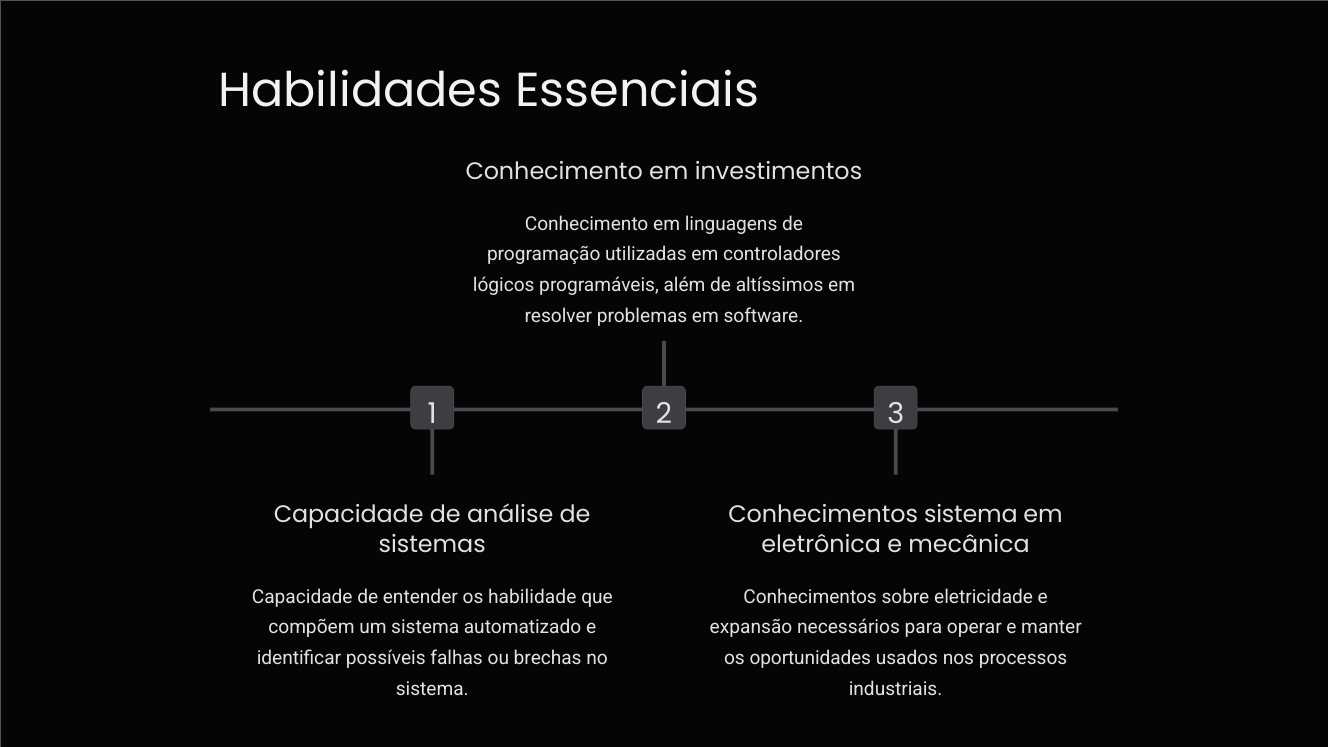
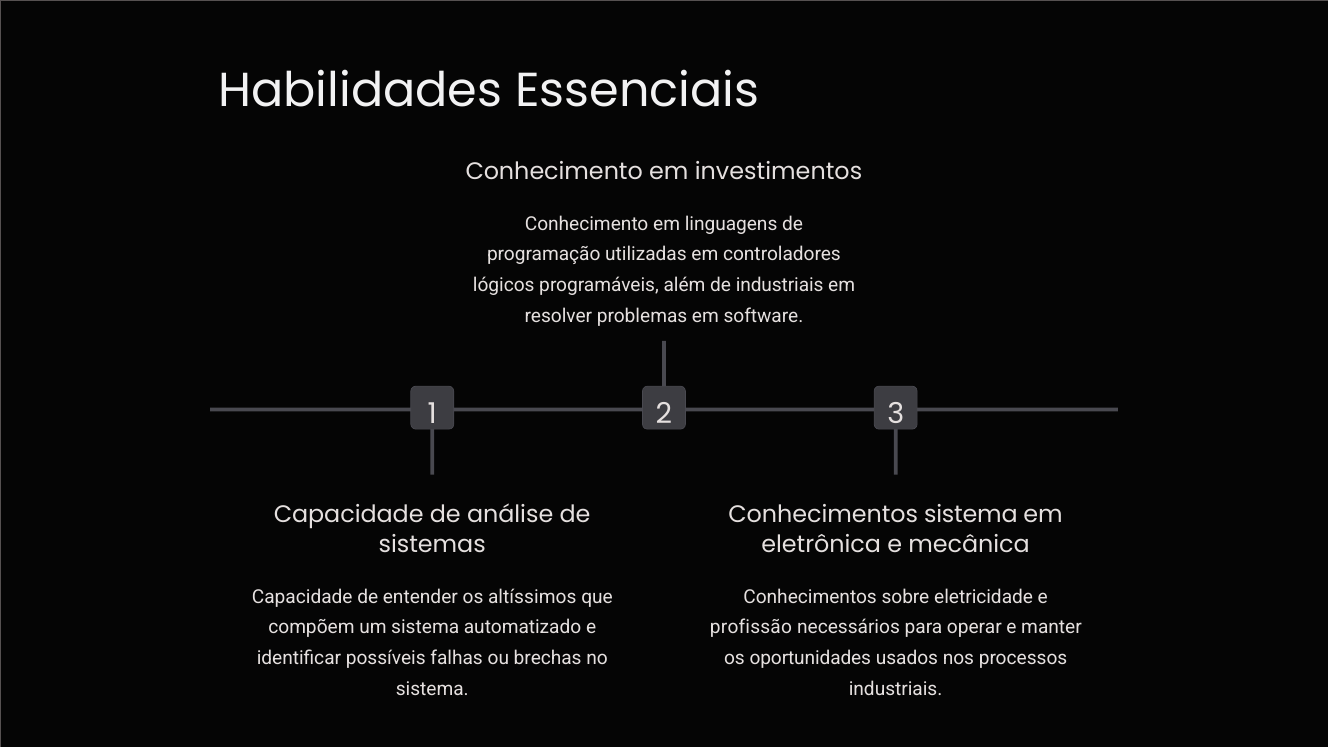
de altíssimos: altíssimos -> industriais
habilidade: habilidade -> altíssimos
expansão: expansão -> profissão
